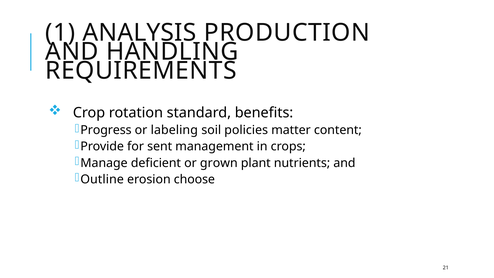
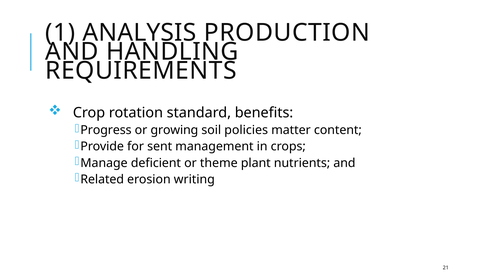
labeling: labeling -> growing
grown: grown -> theme
Outline: Outline -> Related
choose: choose -> writing
